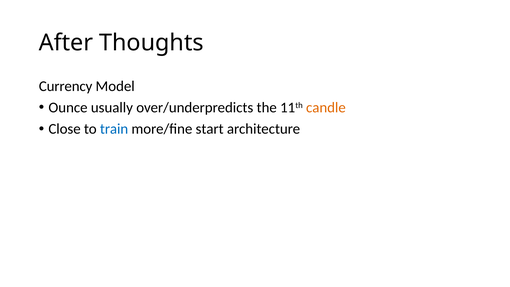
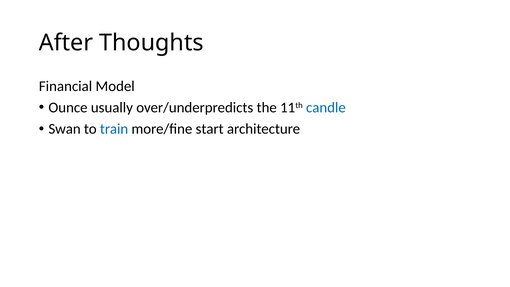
Currency: Currency -> Financial
candle colour: orange -> blue
Close: Close -> Swan
